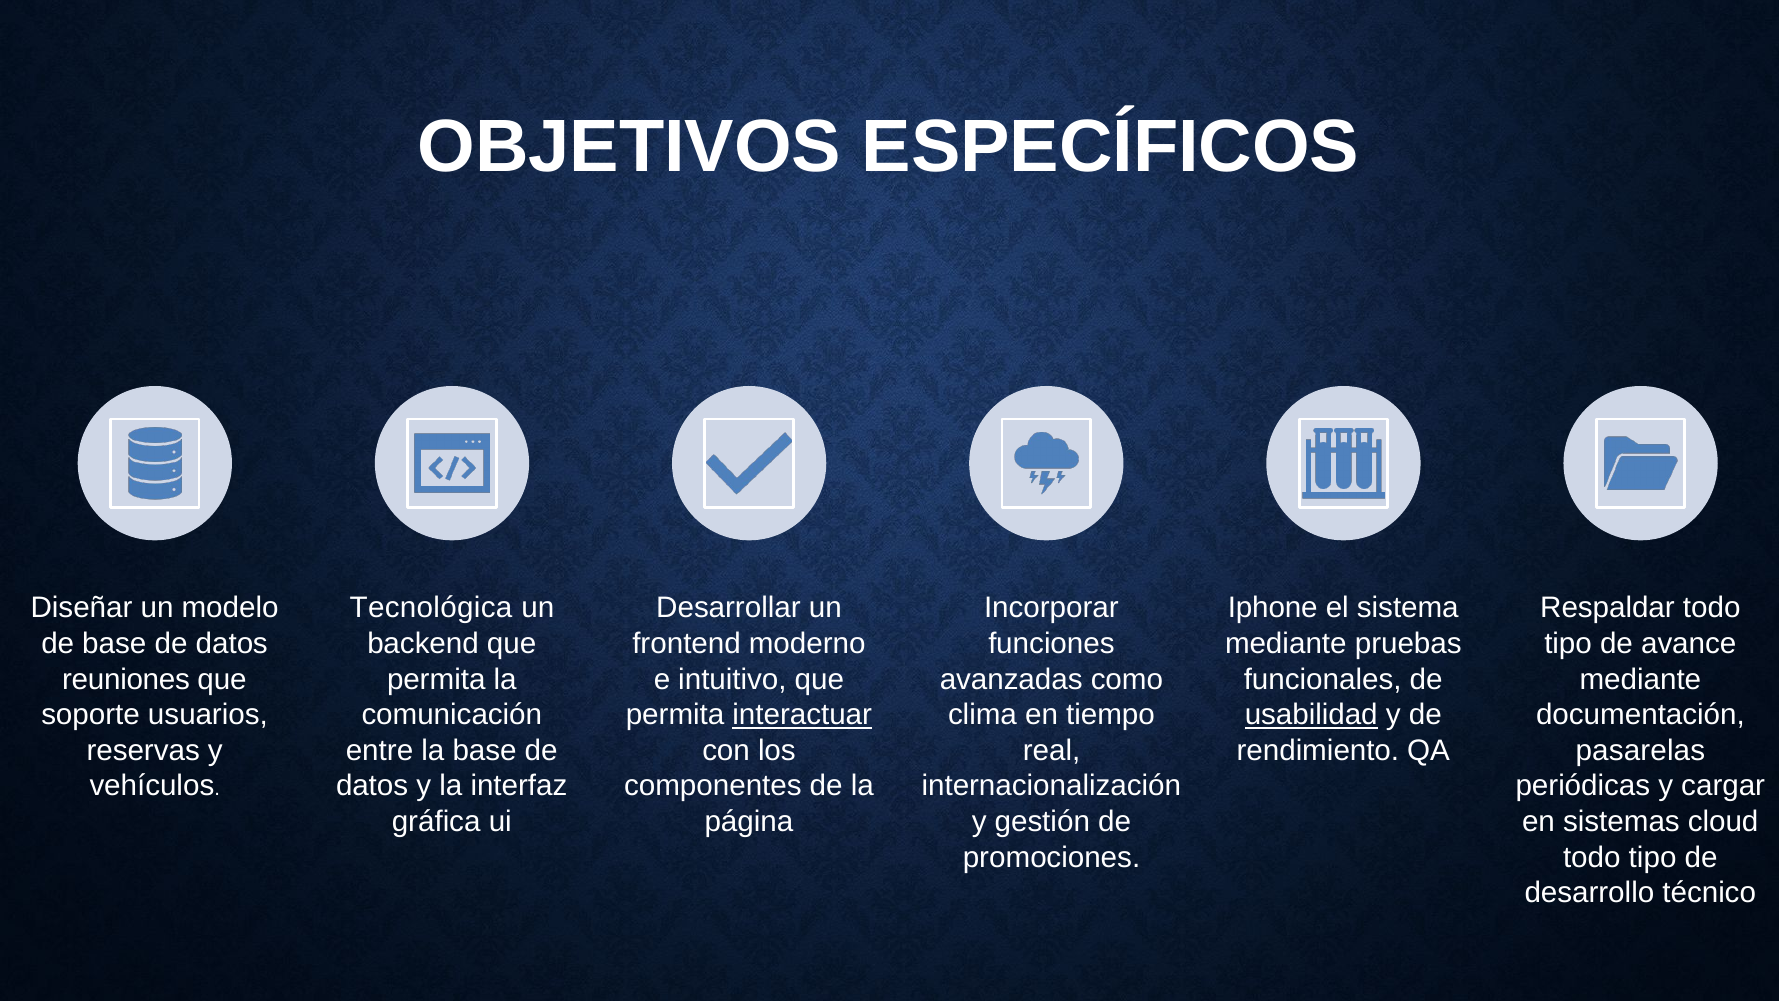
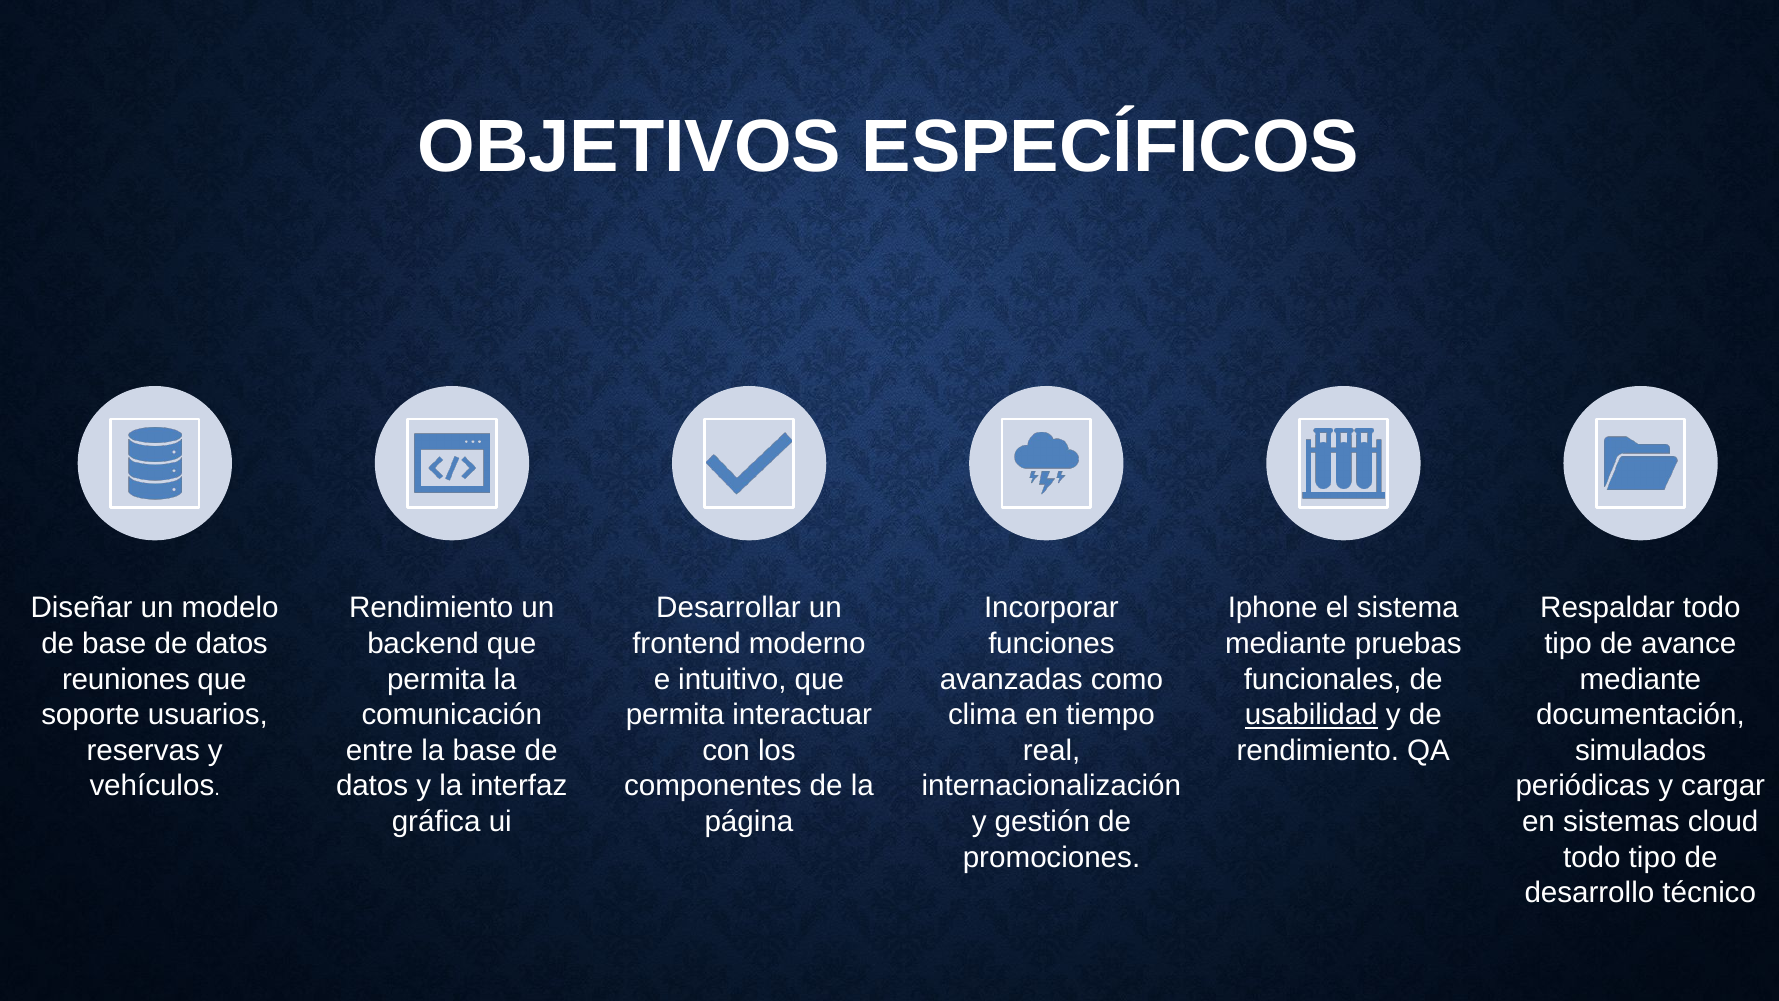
Tecnológica at (431, 608): Tecnológica -> Rendimiento
interactuar underline: present -> none
pasarelas: pasarelas -> simulados
